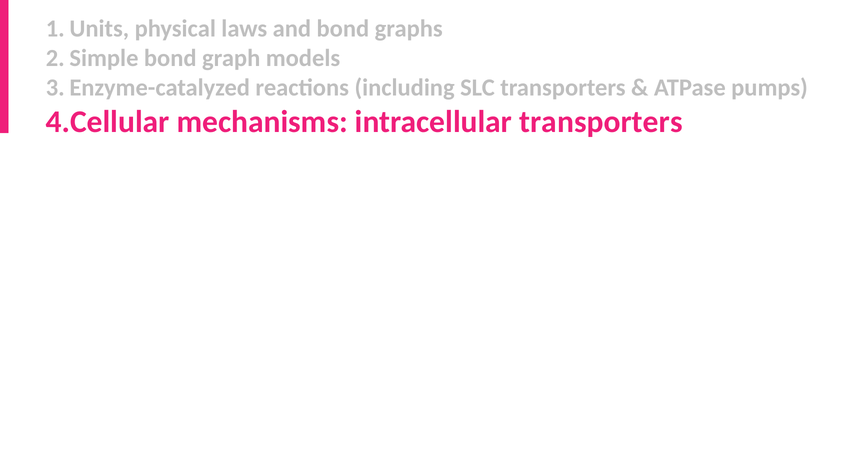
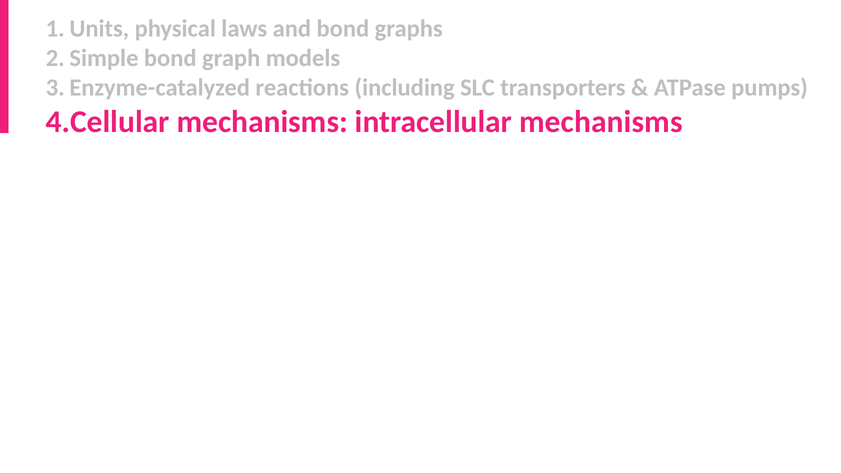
intracellular transporters: transporters -> mechanisms
